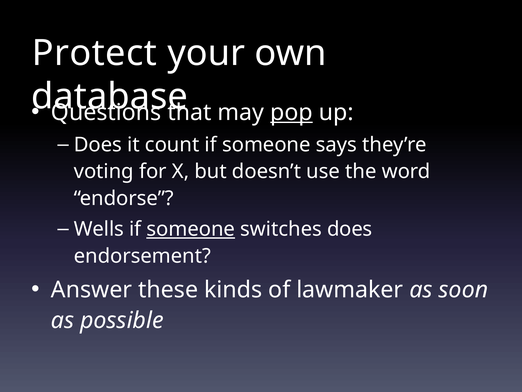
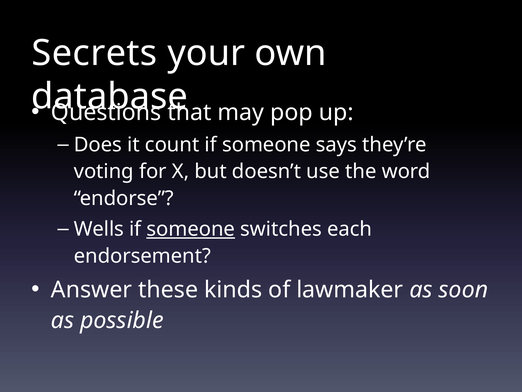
Protect: Protect -> Secrets
pop underline: present -> none
switches does: does -> each
